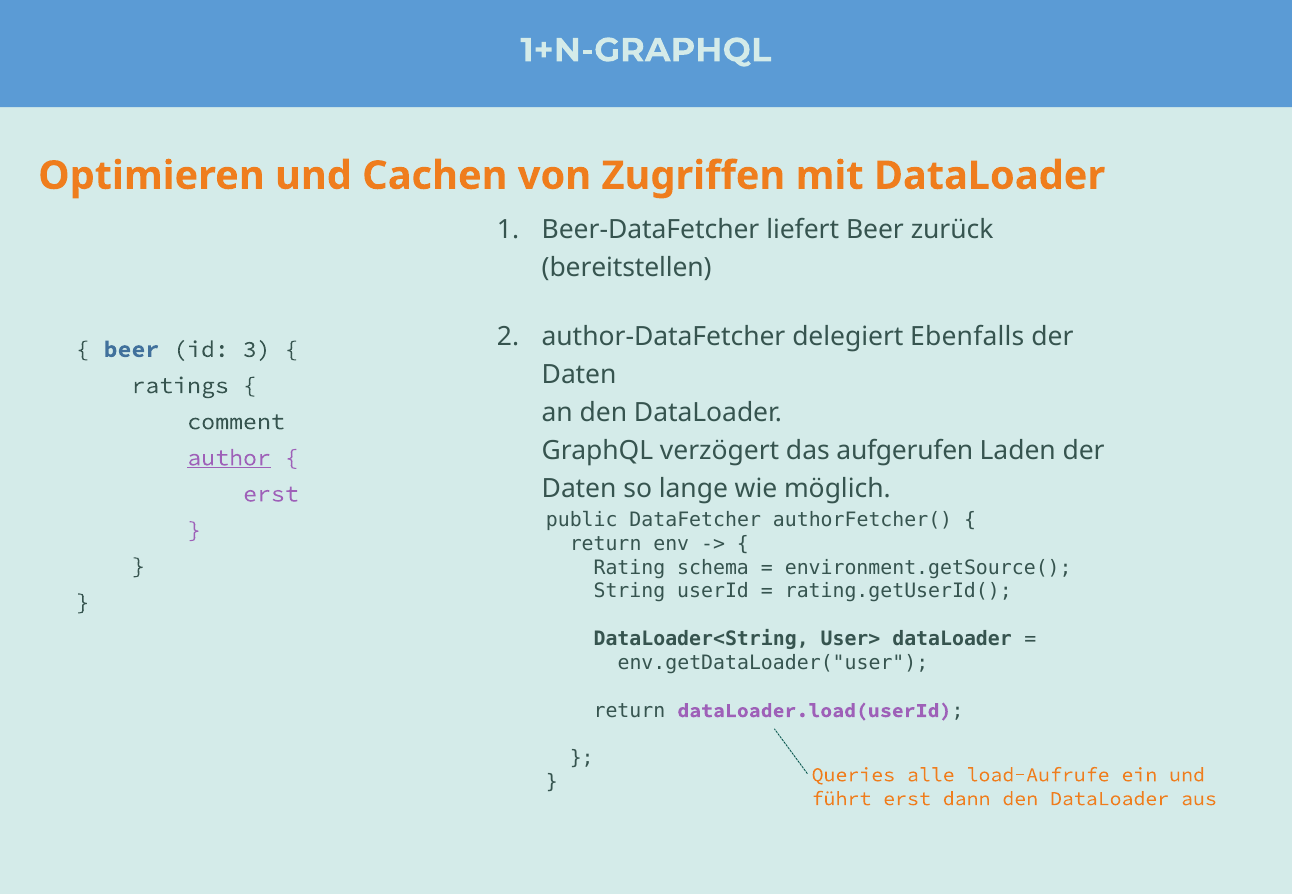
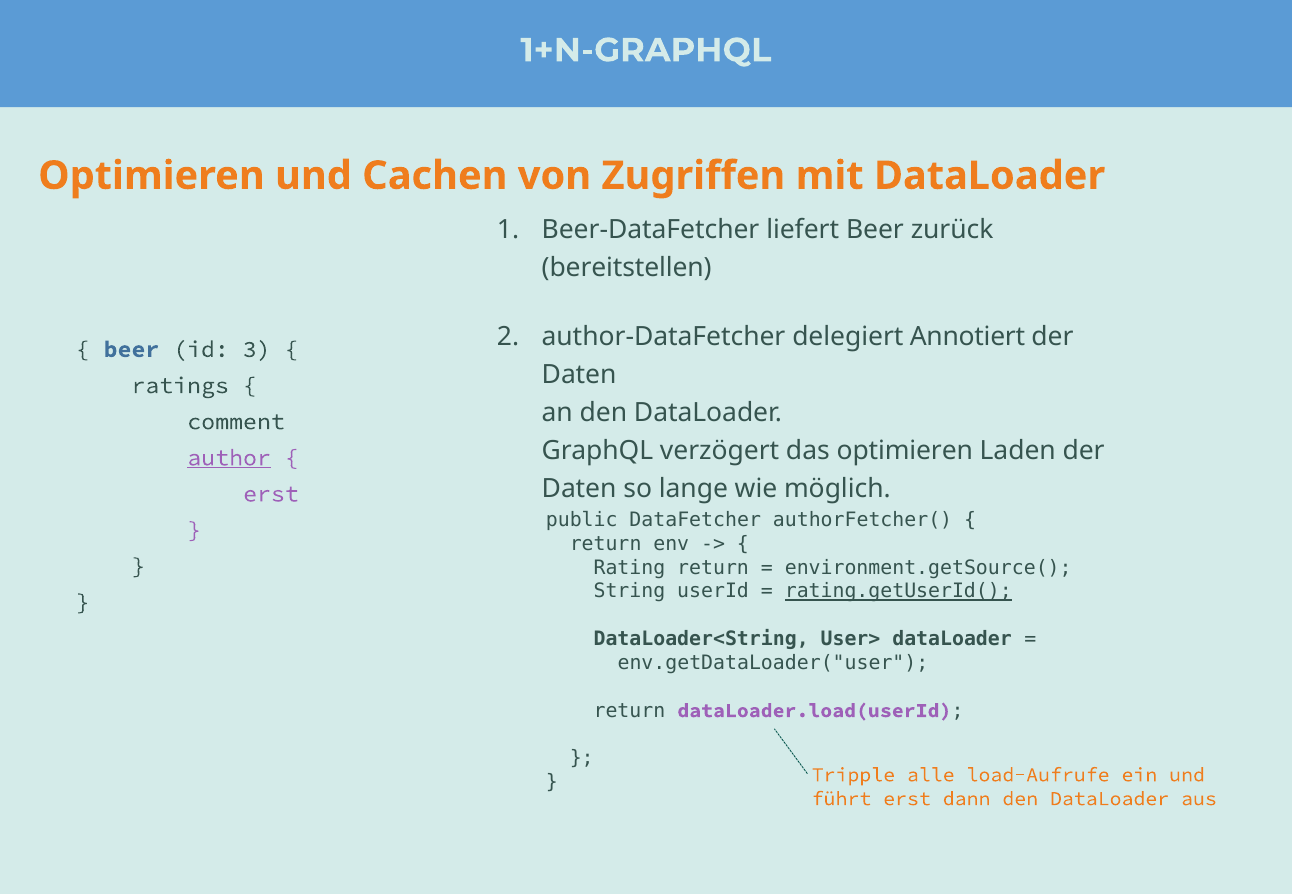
Ebenfalls: Ebenfalls -> Annotiert
das aufgerufen: aufgerufen -> optimieren
Rating schema: schema -> return
rating.getUserId( underline: none -> present
Queries: Queries -> Tripple
